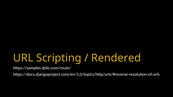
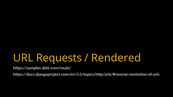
Scripting: Scripting -> Requests
